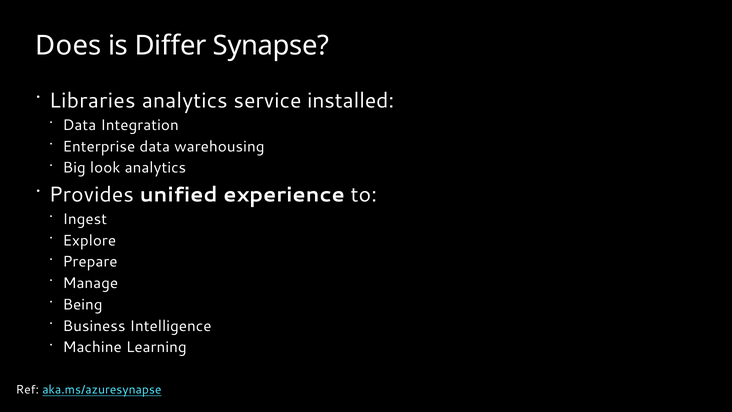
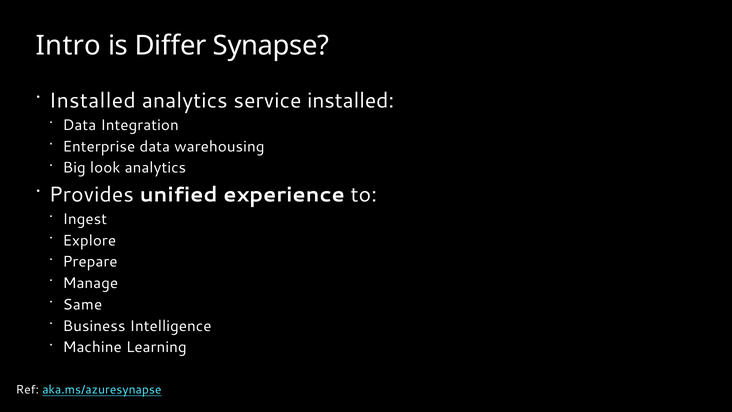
Does: Does -> Intro
Libraries at (92, 100): Libraries -> Installed
Being: Being -> Same
